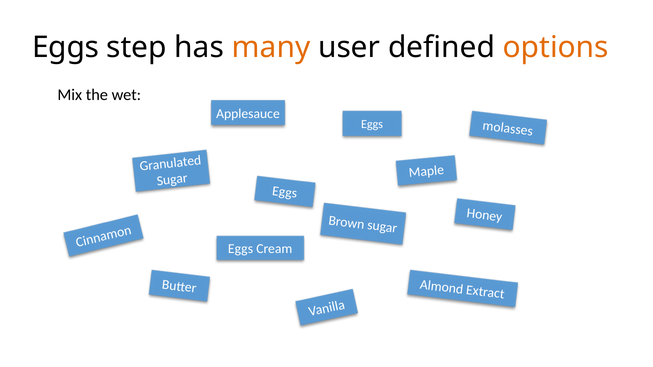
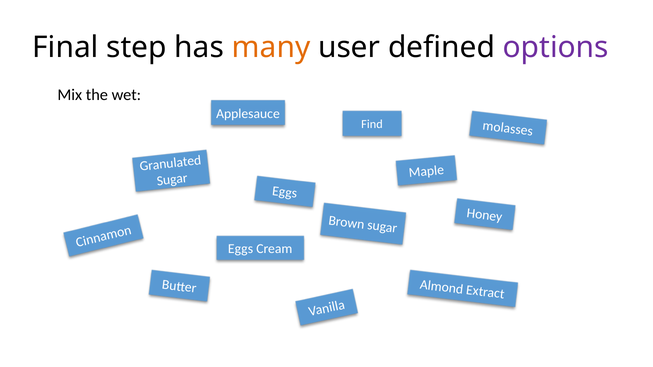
Eggs at (66, 47): Eggs -> Final
options colour: orange -> purple
Eggs at (372, 124): Eggs -> Find
